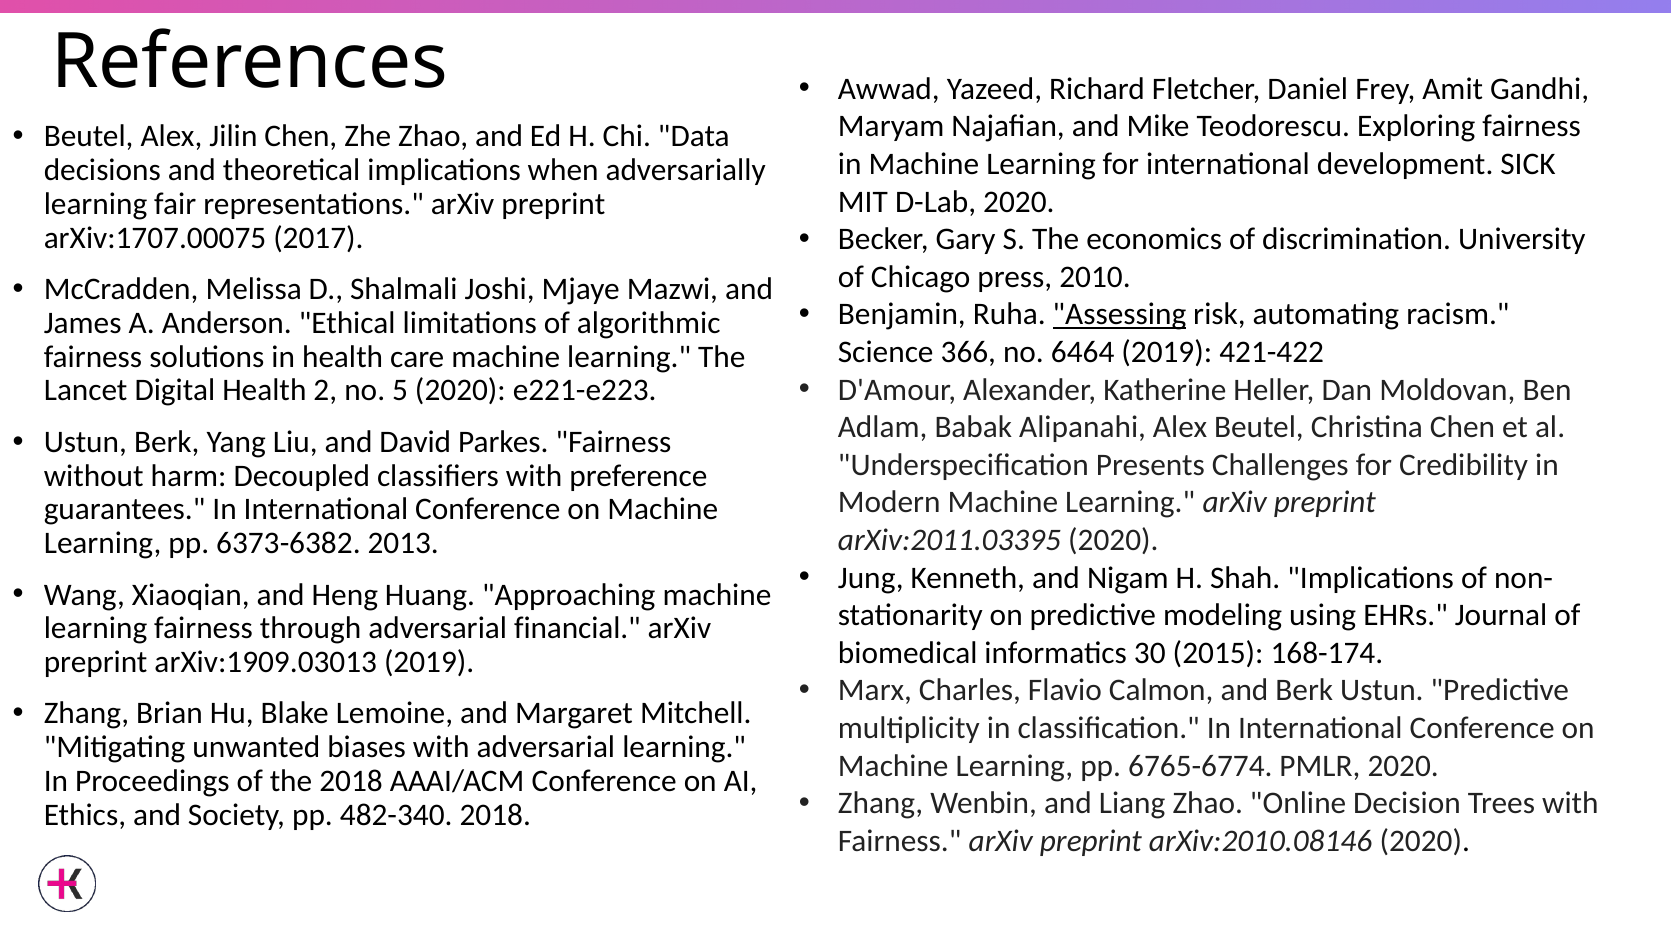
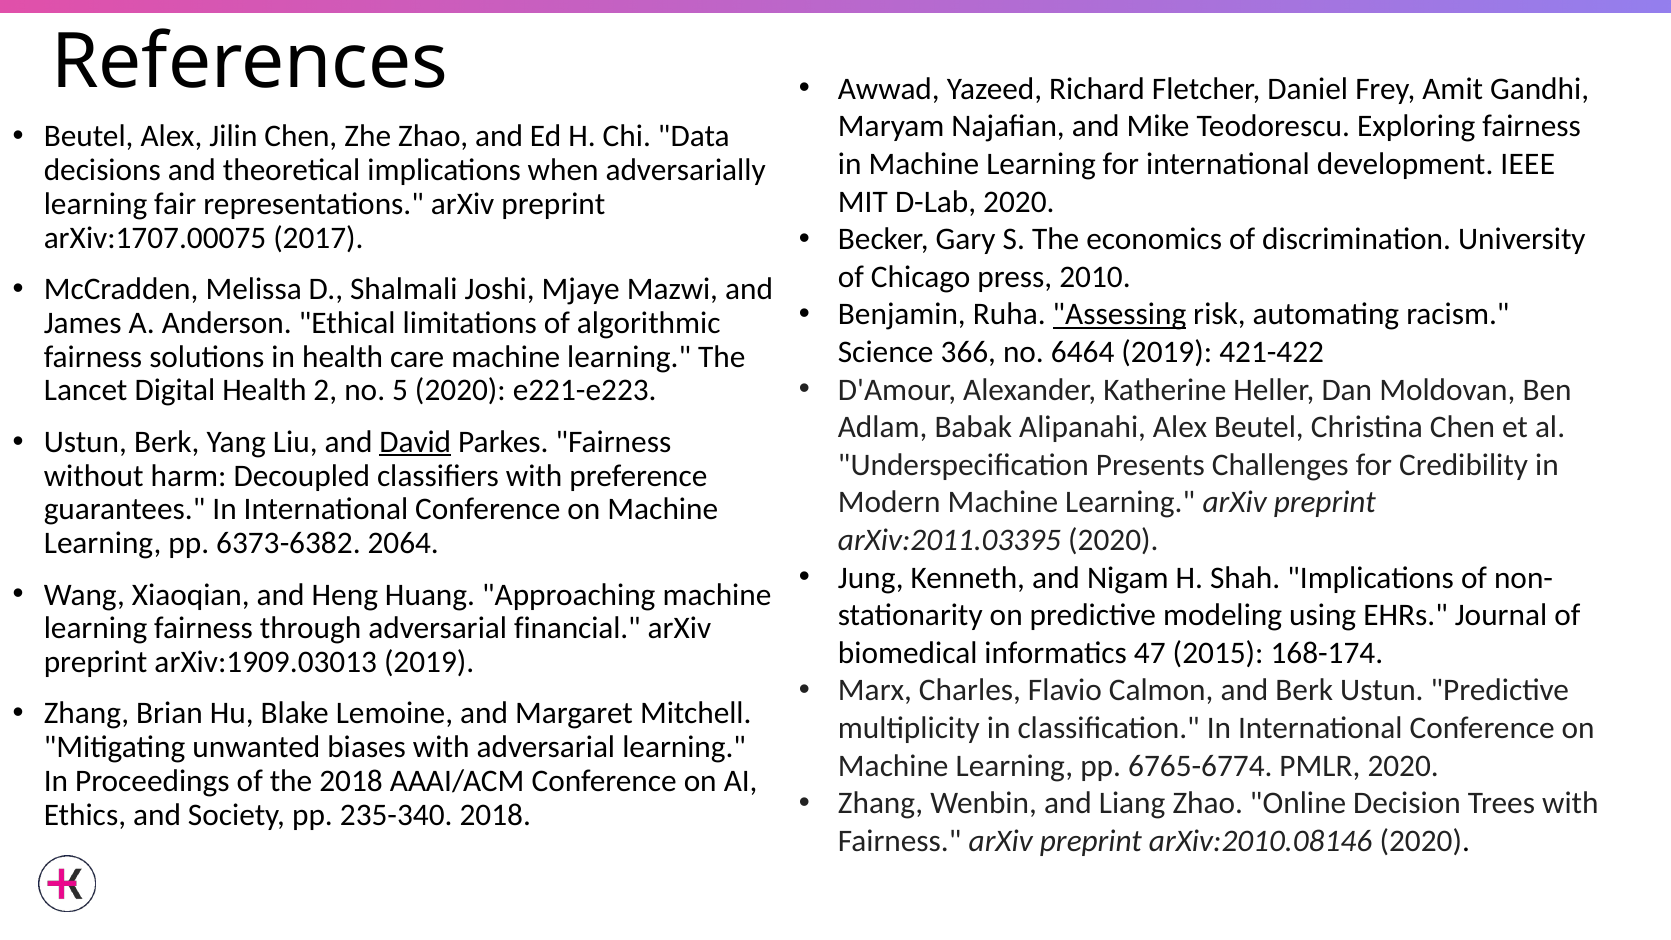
SICK: SICK -> IEEE
David underline: none -> present
2013: 2013 -> 2064
30: 30 -> 47
482-340: 482-340 -> 235-340
